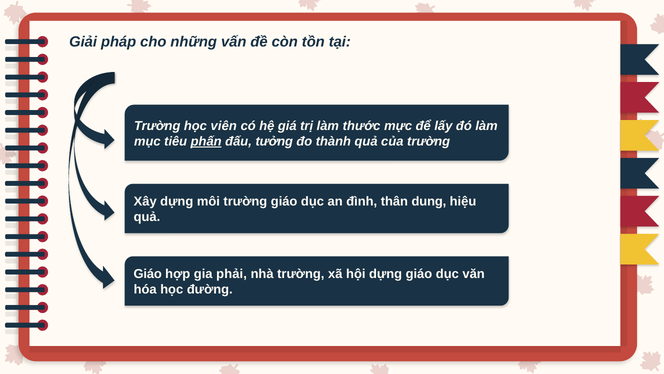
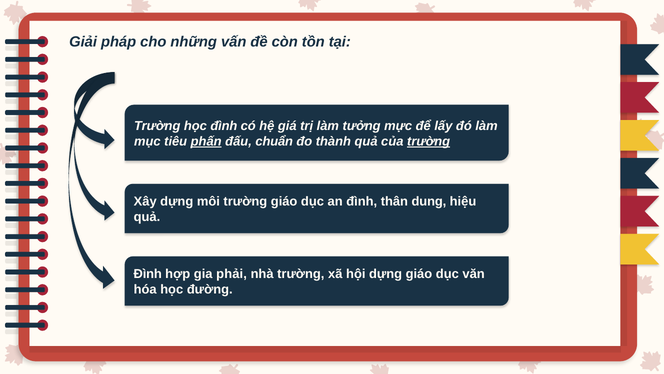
học viên: viên -> đình
thước: thước -> tưởng
tưởng: tưởng -> chuẩn
trường at (429, 141) underline: none -> present
Giáo at (148, 274): Giáo -> Đình
